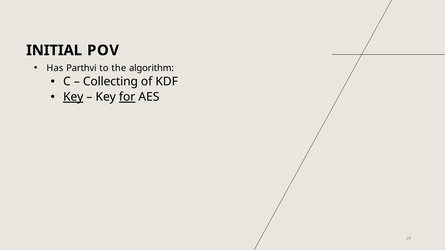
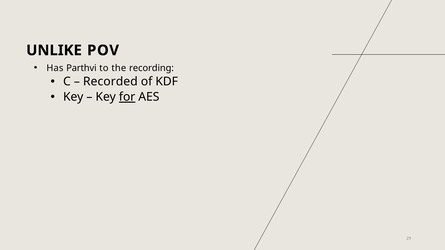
INITIAL: INITIAL -> UNLIKE
algorithm: algorithm -> recording
Collecting: Collecting -> Recorded
Key at (73, 97) underline: present -> none
